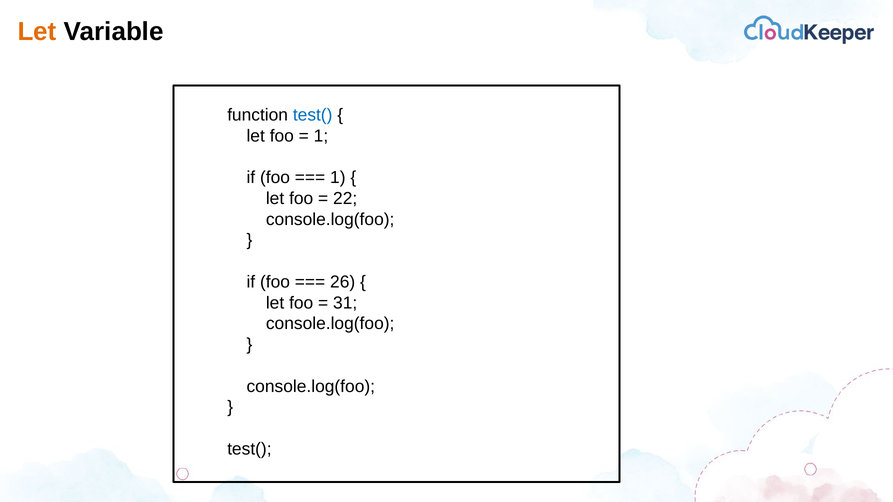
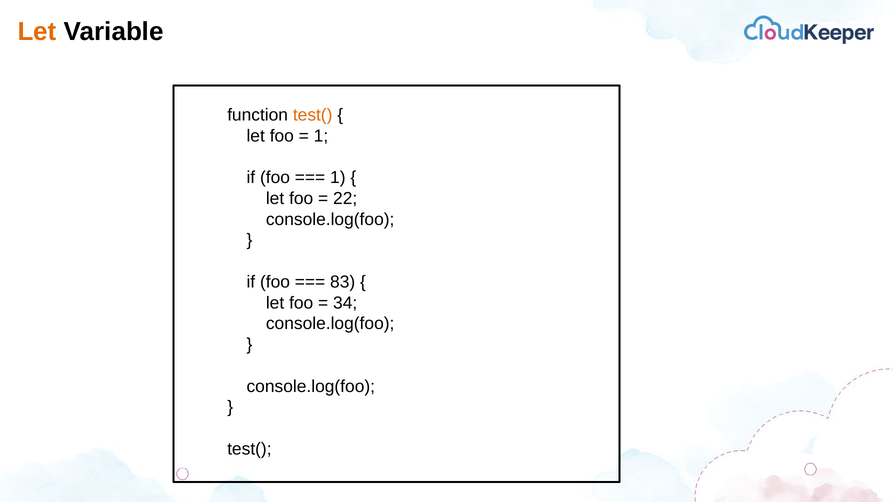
test( at (313, 115) colour: blue -> orange
26: 26 -> 83
31: 31 -> 34
